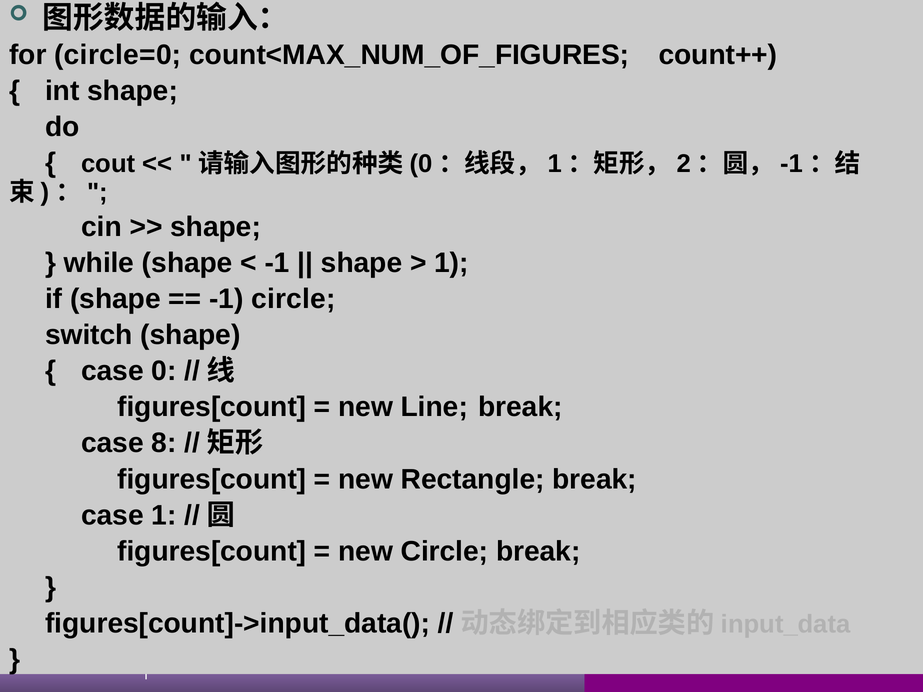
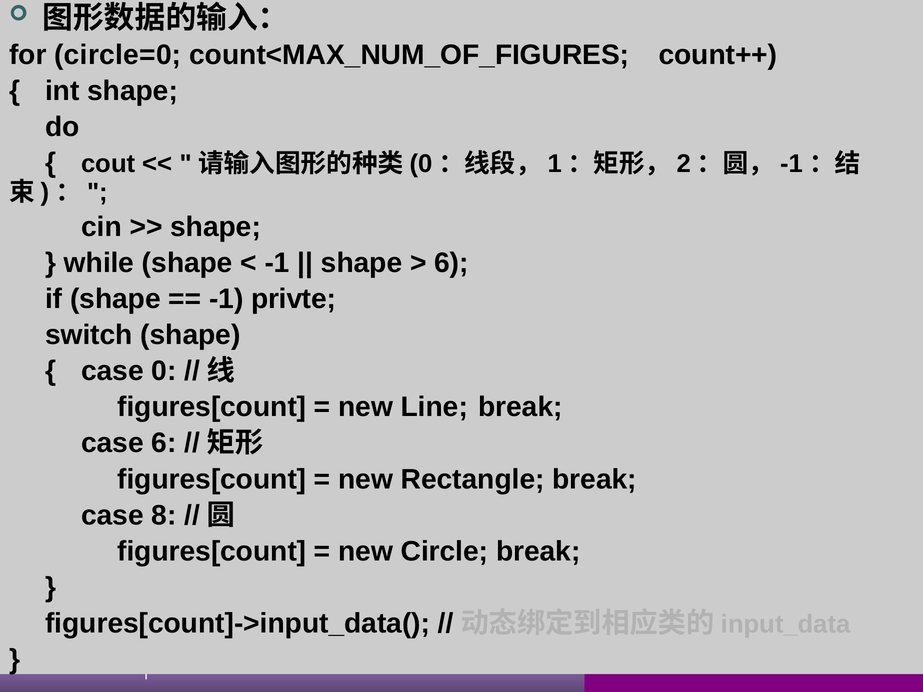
1 at (451, 263): 1 -> 6
-1 circle: circle -> privte
case 8: 8 -> 6
case 1: 1 -> 8
